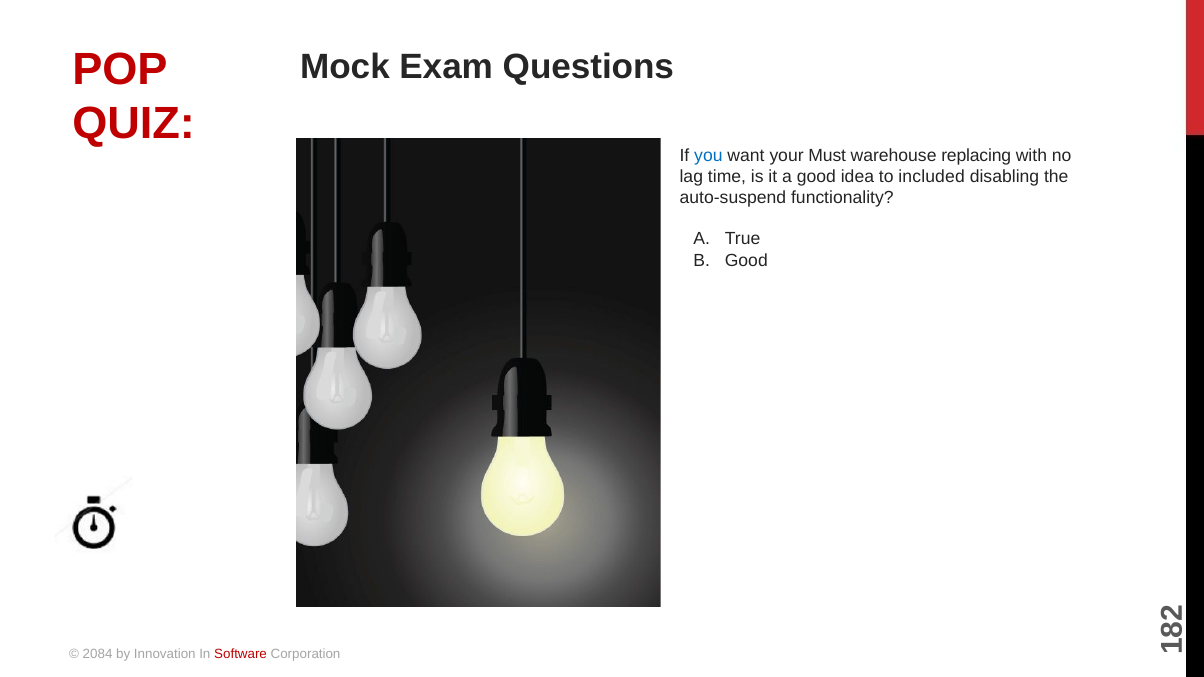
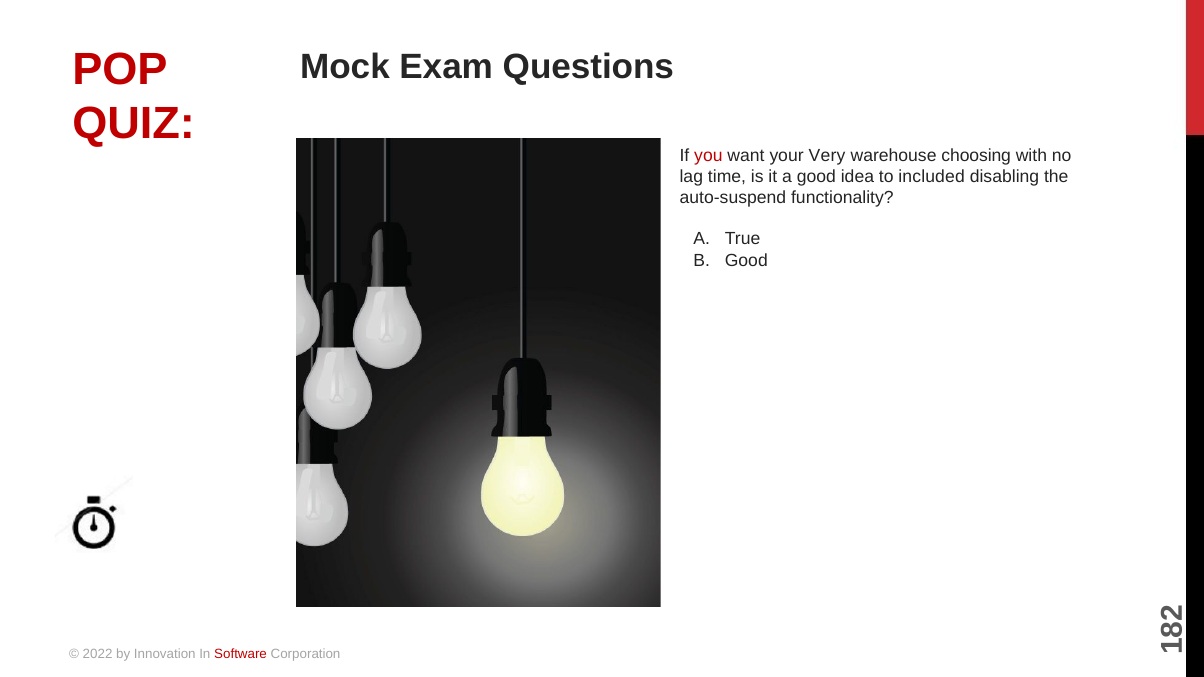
you colour: blue -> red
Must: Must -> Very
replacing: replacing -> choosing
2084: 2084 -> 2022
